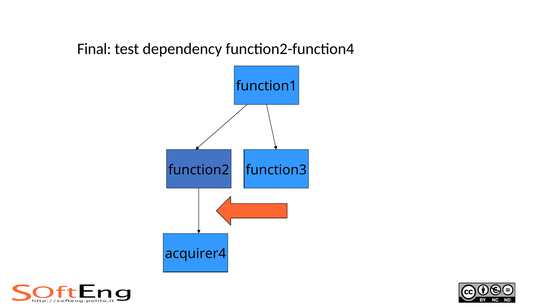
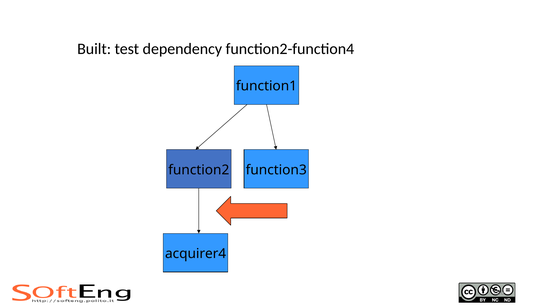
Final: Final -> Built
